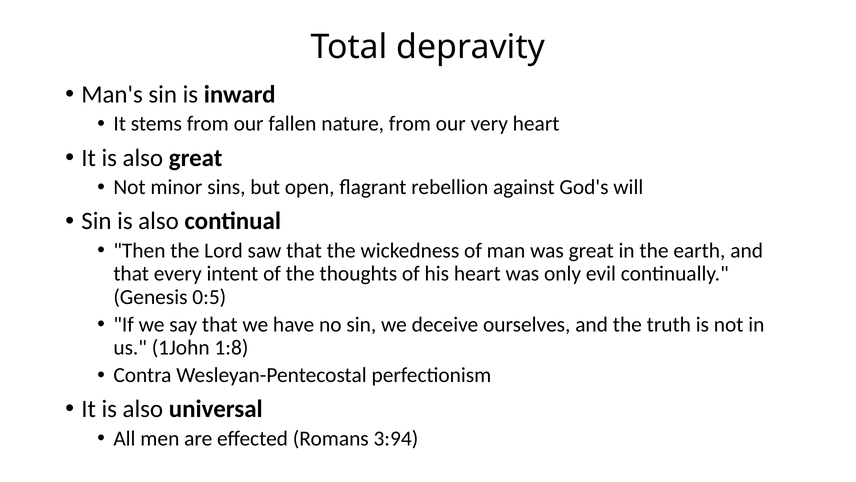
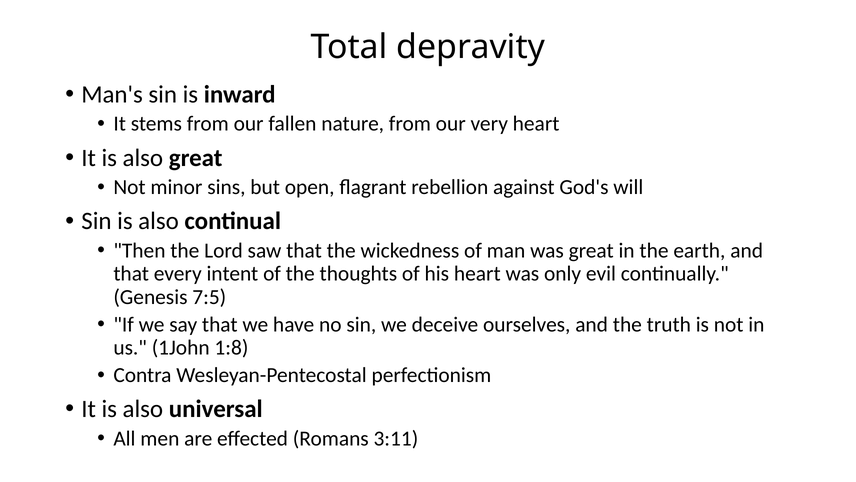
0:5: 0:5 -> 7:5
3:94: 3:94 -> 3:11
